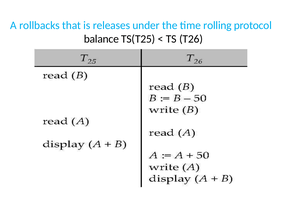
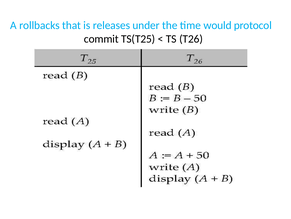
rolling: rolling -> would
balance: balance -> commit
